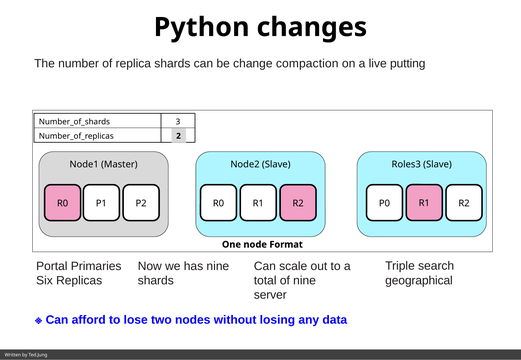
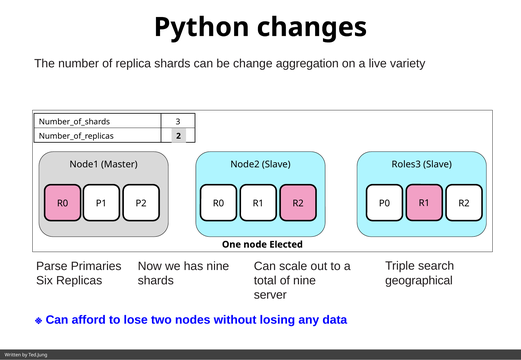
compaction: compaction -> aggregation
putting: putting -> variety
Format: Format -> Elected
Portal: Portal -> Parse
